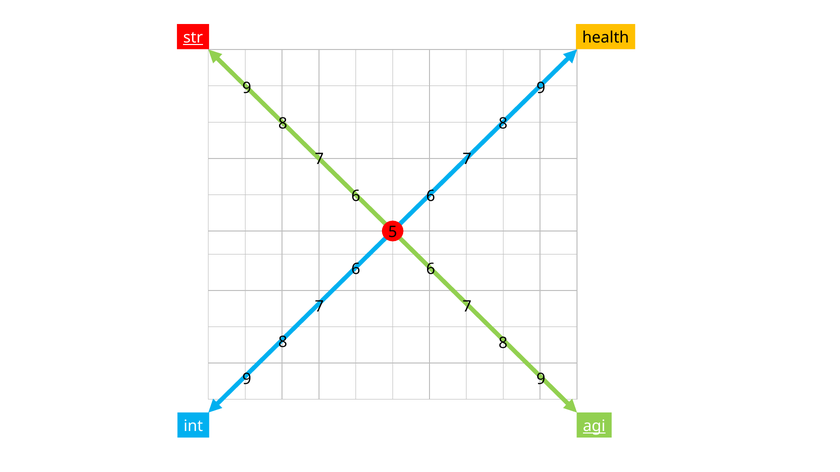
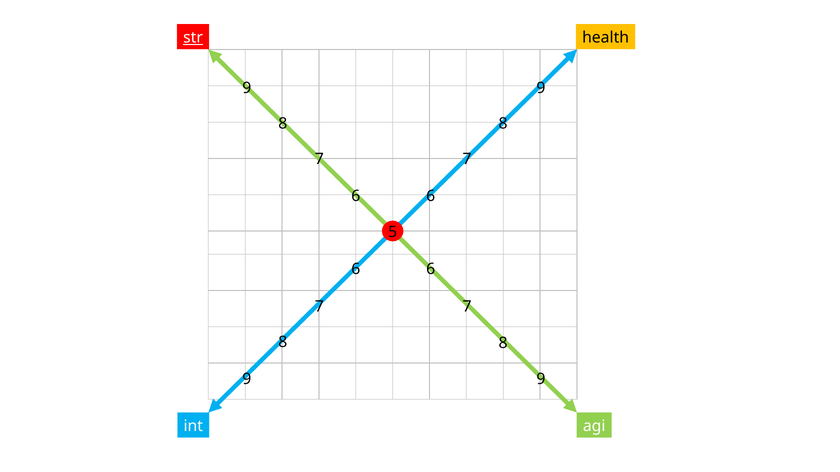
agi underline: present -> none
